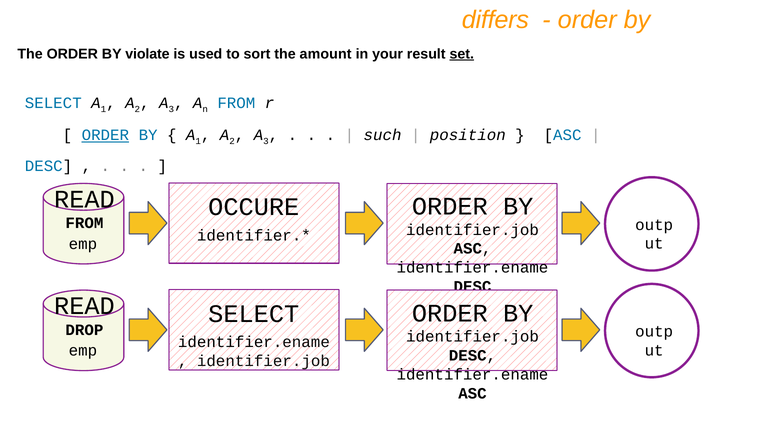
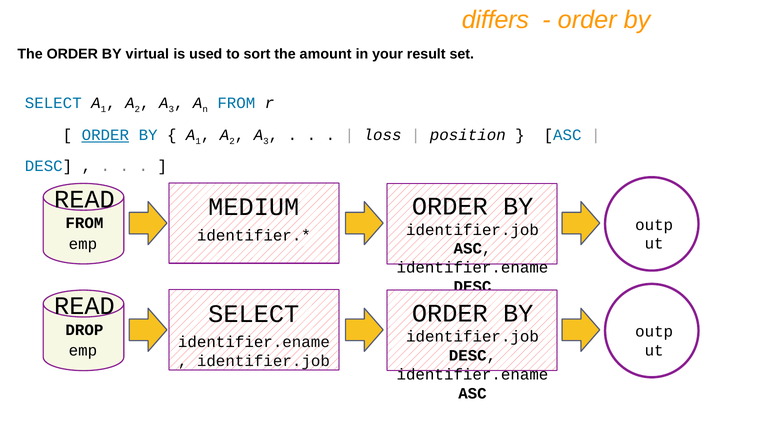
violate: violate -> virtual
set underline: present -> none
such: such -> loss
OCCURE: OCCURE -> MEDIUM
